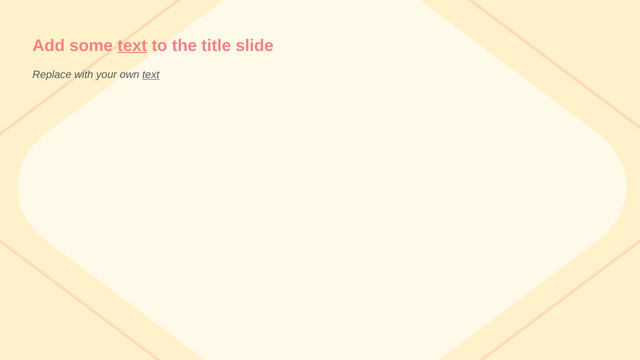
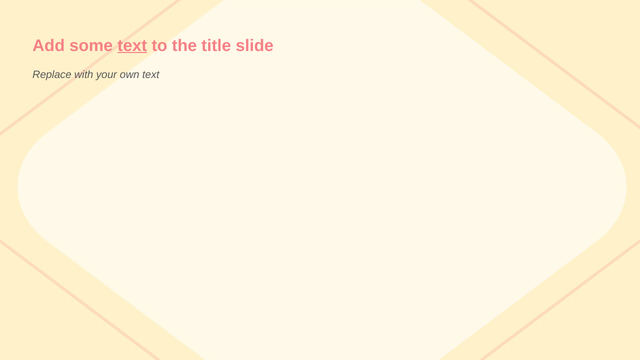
text at (151, 75) underline: present -> none
